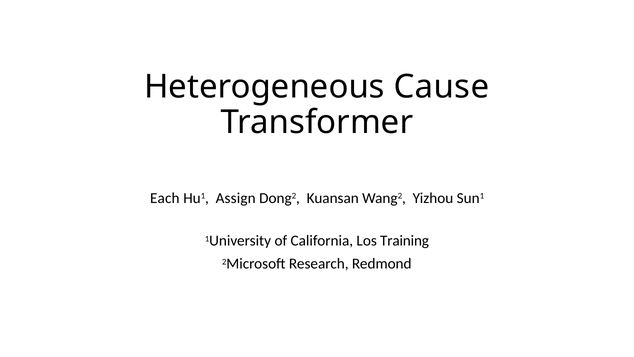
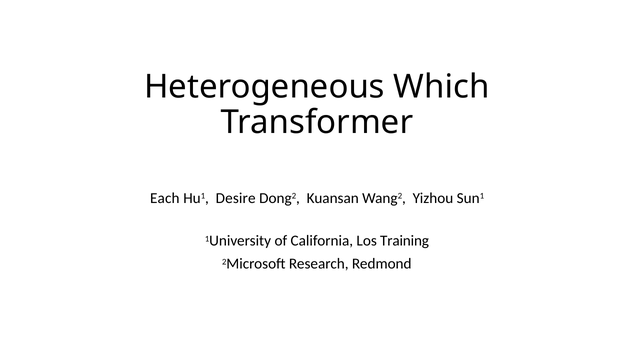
Cause: Cause -> Which
Assign: Assign -> Desire
